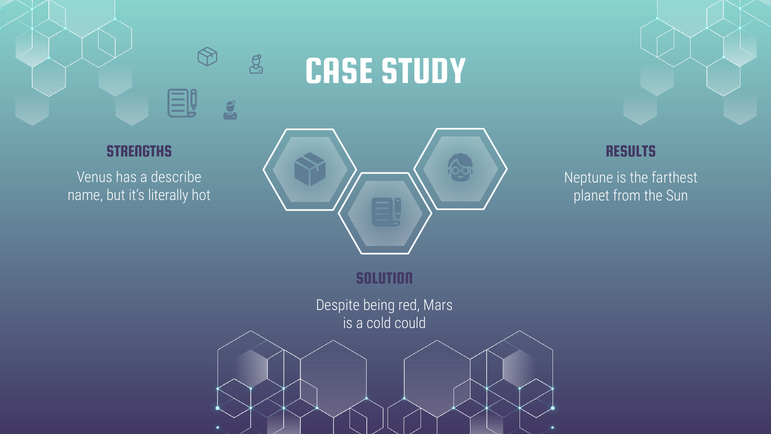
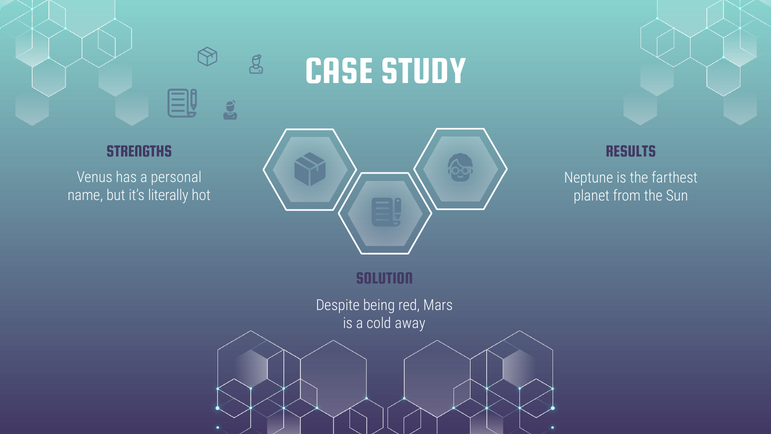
describe: describe -> personal
could: could -> away
